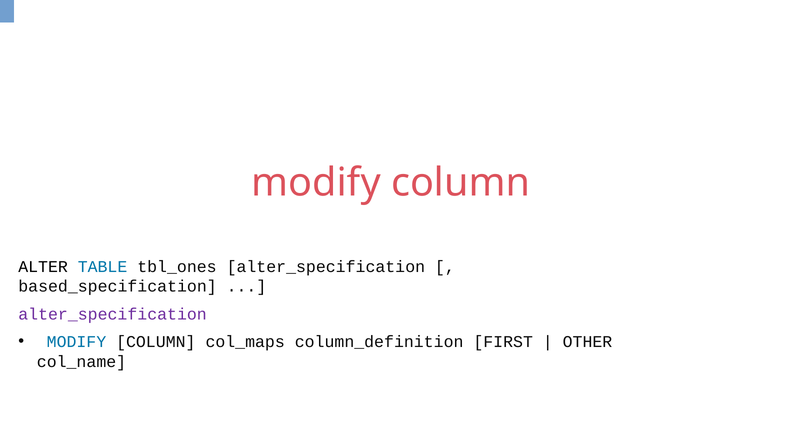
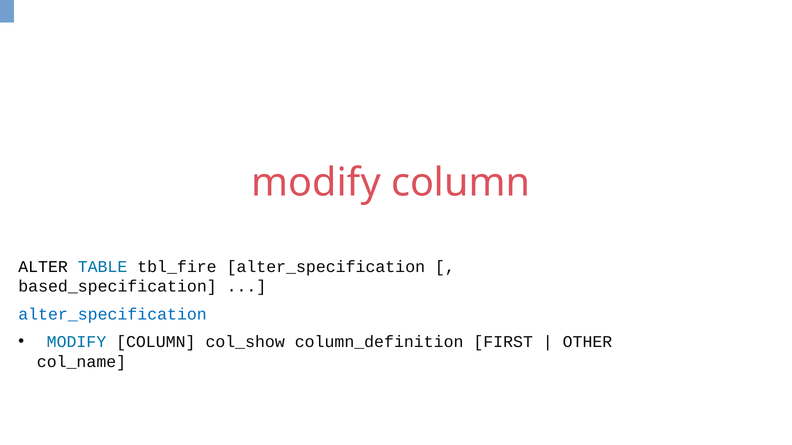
tbl_ones: tbl_ones -> tbl_fire
alter_specification at (113, 315) colour: purple -> blue
col_maps: col_maps -> col_show
